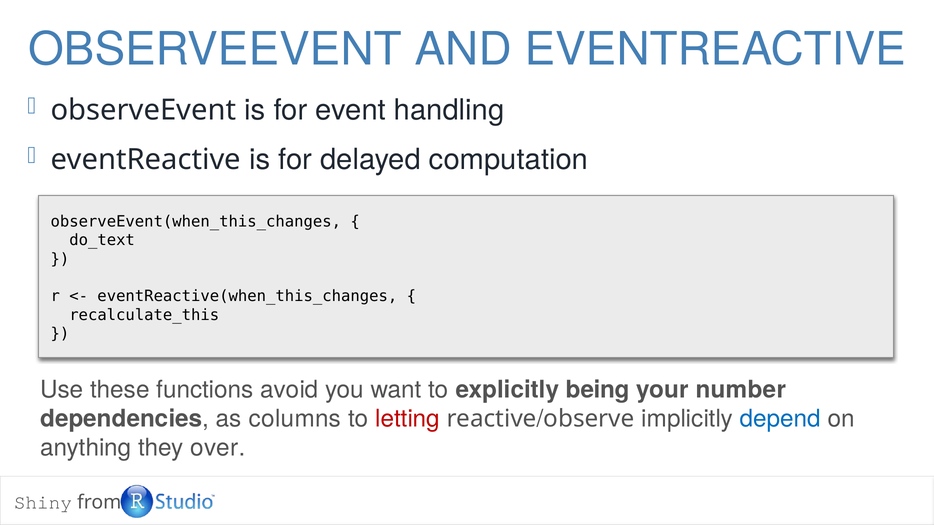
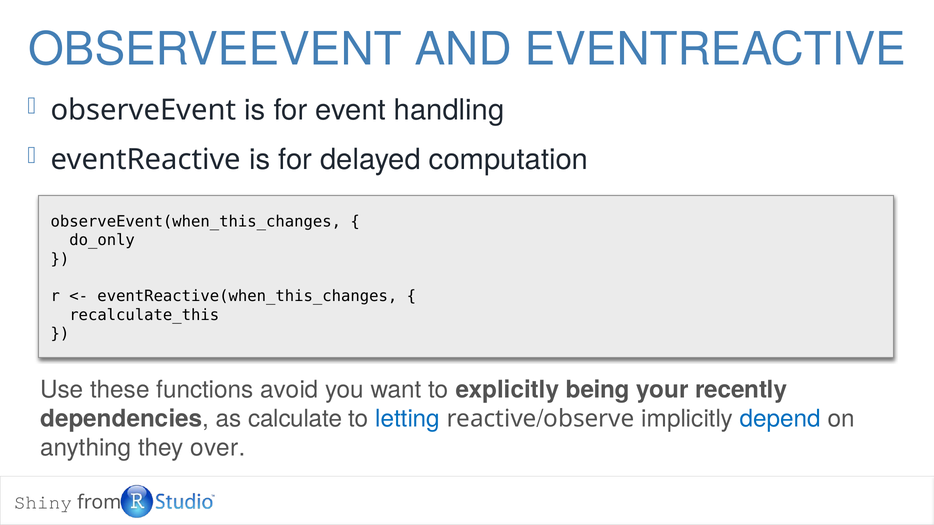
do_text: do_text -> do_only
number: number -> recently
columns: columns -> calculate
letting colour: red -> blue
